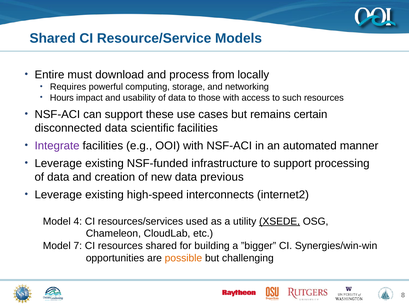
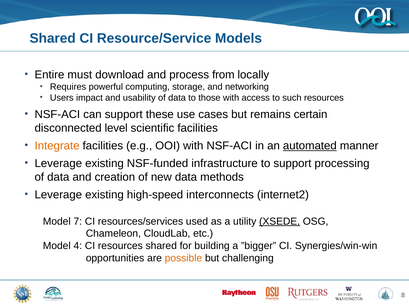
Hours: Hours -> Users
disconnected data: data -> level
Integrate colour: purple -> orange
automated underline: none -> present
previous: previous -> methods
4: 4 -> 7
7: 7 -> 4
